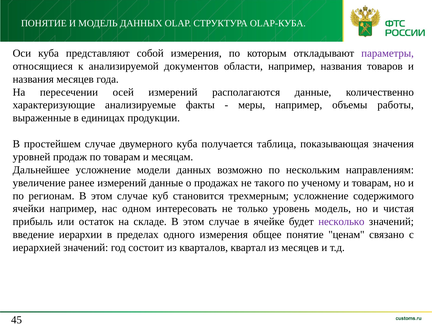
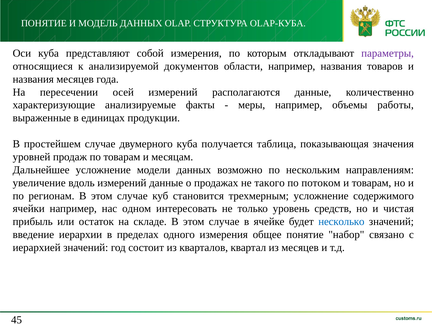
ранее: ранее -> вдоль
ученому: ученому -> потоком
уровень модель: модель -> средств
несколько colour: purple -> blue
ценам: ценам -> набор
